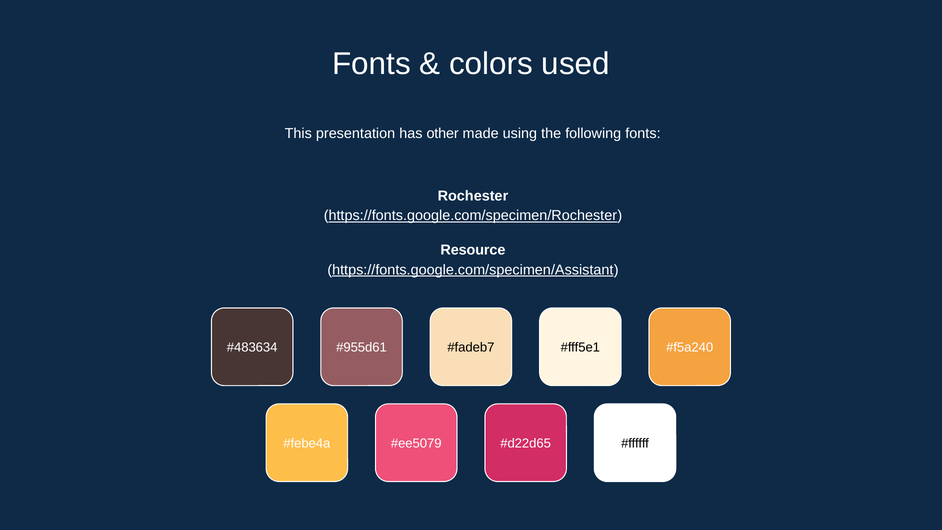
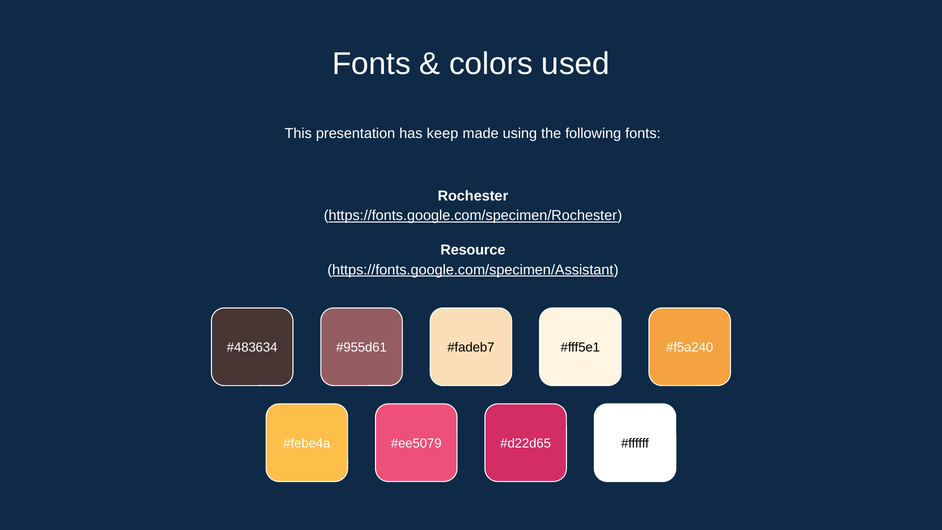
other: other -> keep
